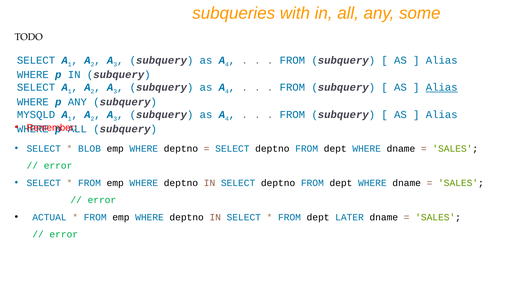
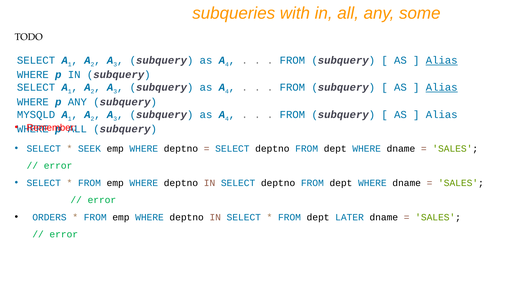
Alias at (442, 60) underline: none -> present
BLOB: BLOB -> SEEK
ACTUAL: ACTUAL -> ORDERS
